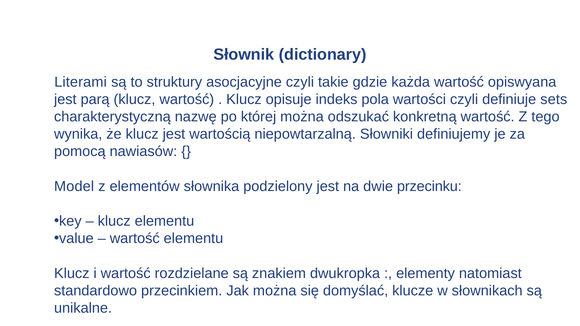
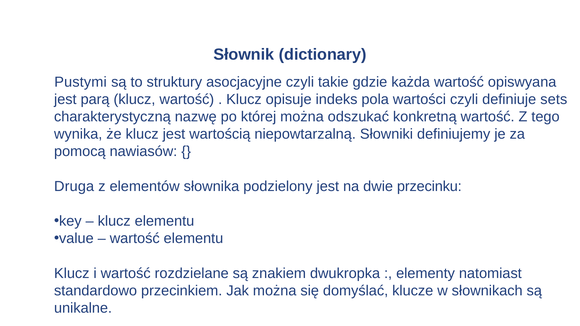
Literami: Literami -> Pustymi
Model: Model -> Druga
